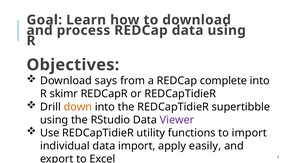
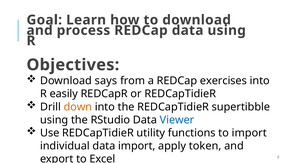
complete: complete -> exercises
skimr: skimr -> easily
Viewer colour: purple -> blue
easily: easily -> token
